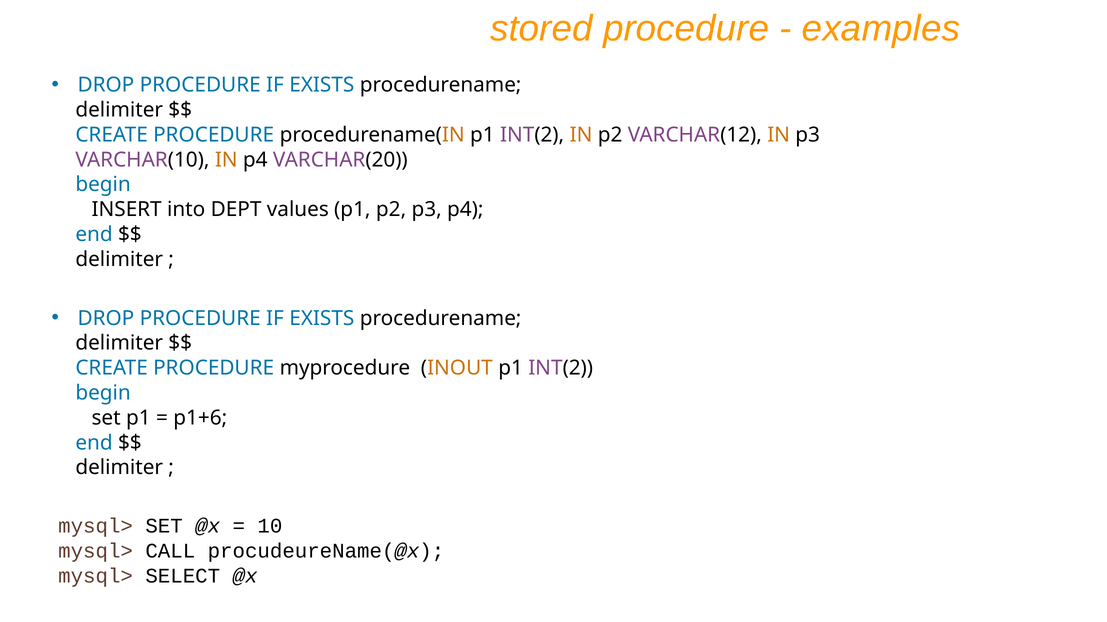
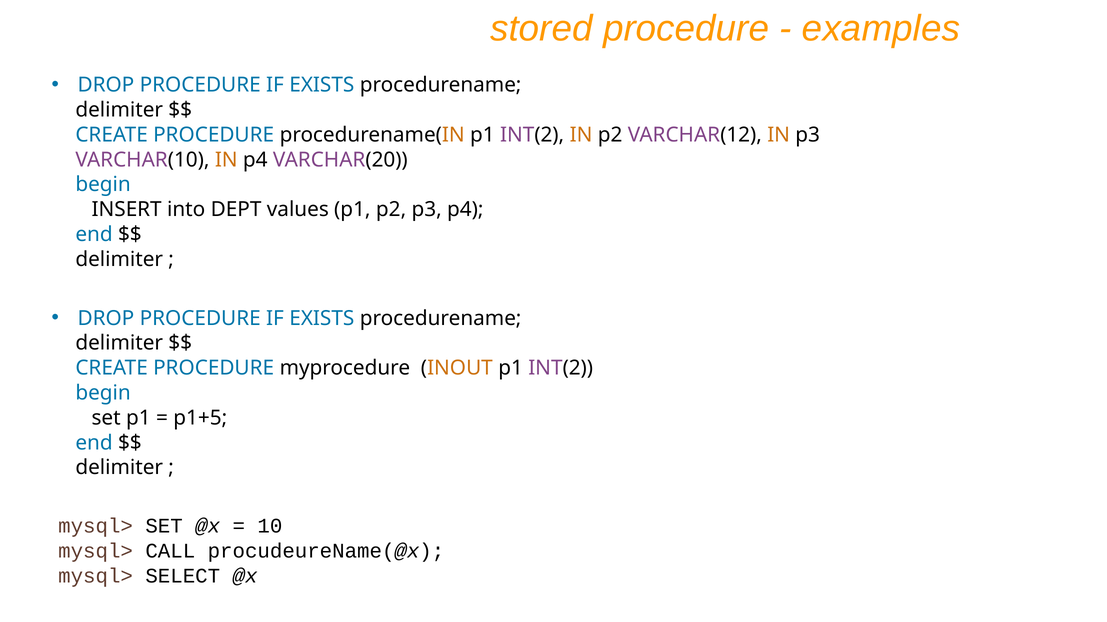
p1+6: p1+6 -> p1+5
